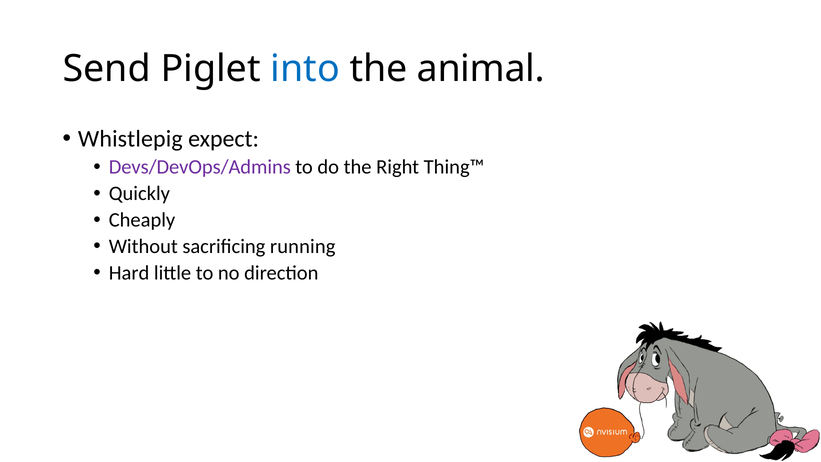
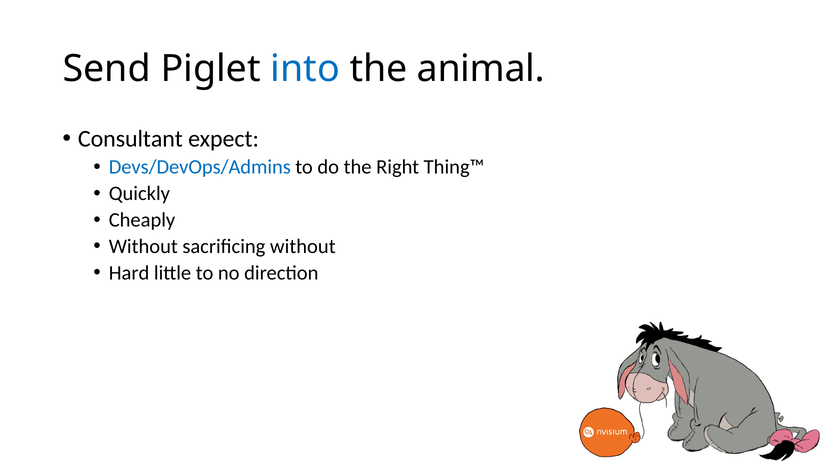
Whistlepig: Whistlepig -> Consultant
Devs/DevOps/Admins colour: purple -> blue
sacrificing running: running -> without
